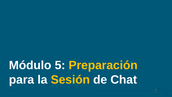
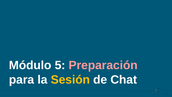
Preparación colour: yellow -> pink
